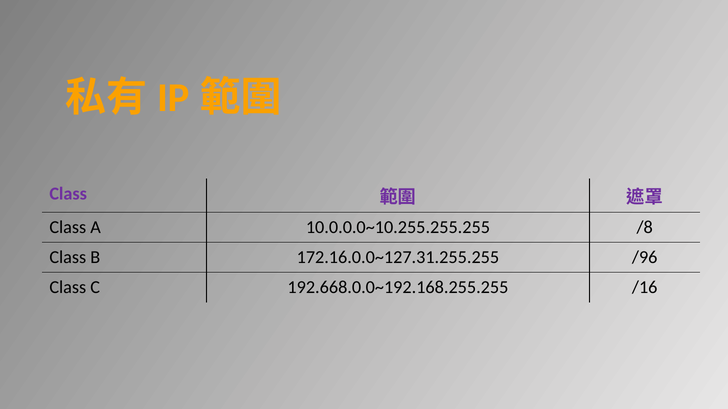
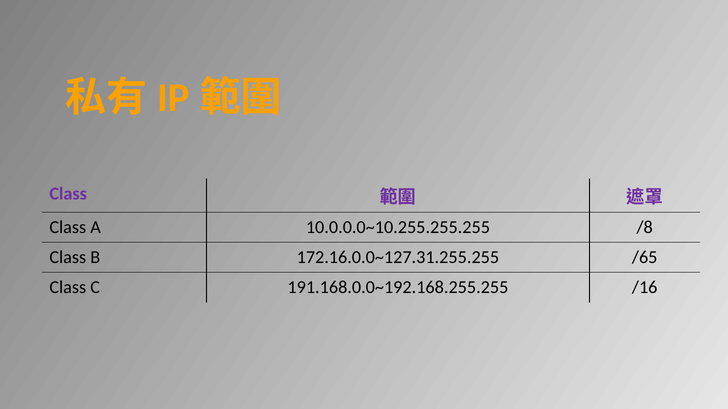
/96: /96 -> /65
192.668.0.0~192.168.255.255: 192.668.0.0~192.168.255.255 -> 191.168.0.0~192.168.255.255
